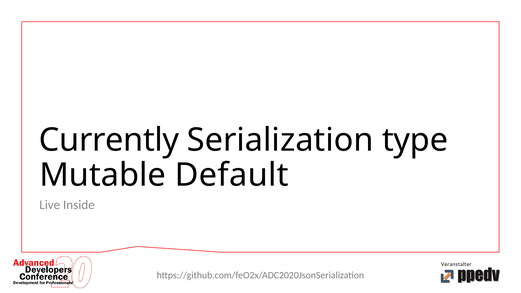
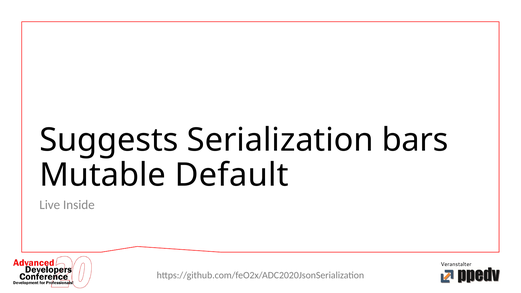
Currently: Currently -> Suggests
type: type -> bars
